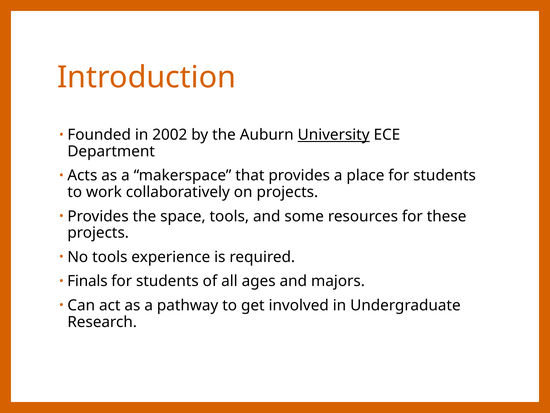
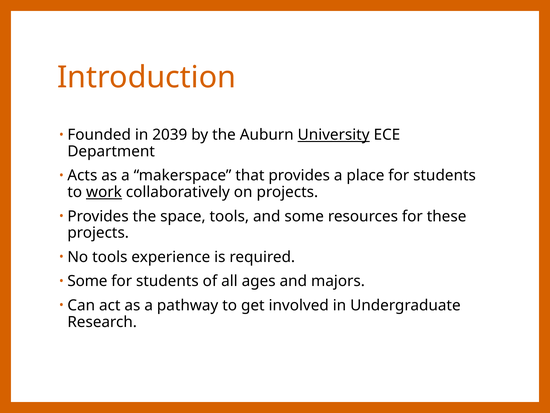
2002: 2002 -> 2039
work underline: none -> present
Finals at (87, 281): Finals -> Some
